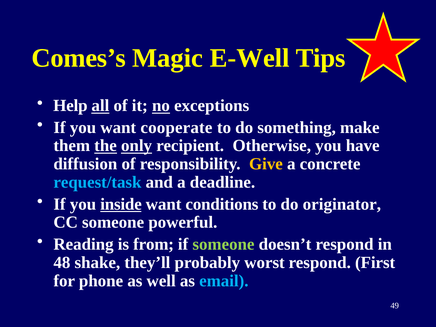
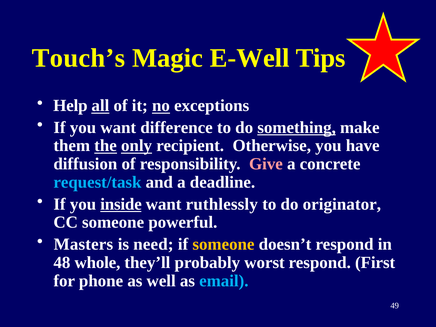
Comes’s: Comes’s -> Touch’s
cooperate: cooperate -> difference
something underline: none -> present
Give colour: yellow -> pink
conditions: conditions -> ruthlessly
Reading: Reading -> Masters
from: from -> need
someone at (223, 244) colour: light green -> yellow
shake: shake -> whole
